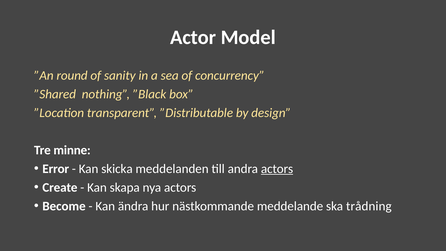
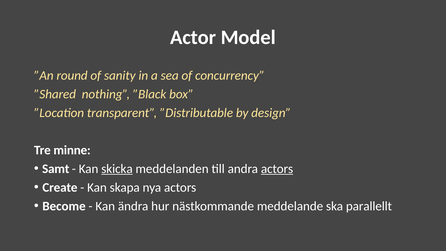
Error: Error -> Samt
skicka underline: none -> present
trådning: trådning -> parallellt
